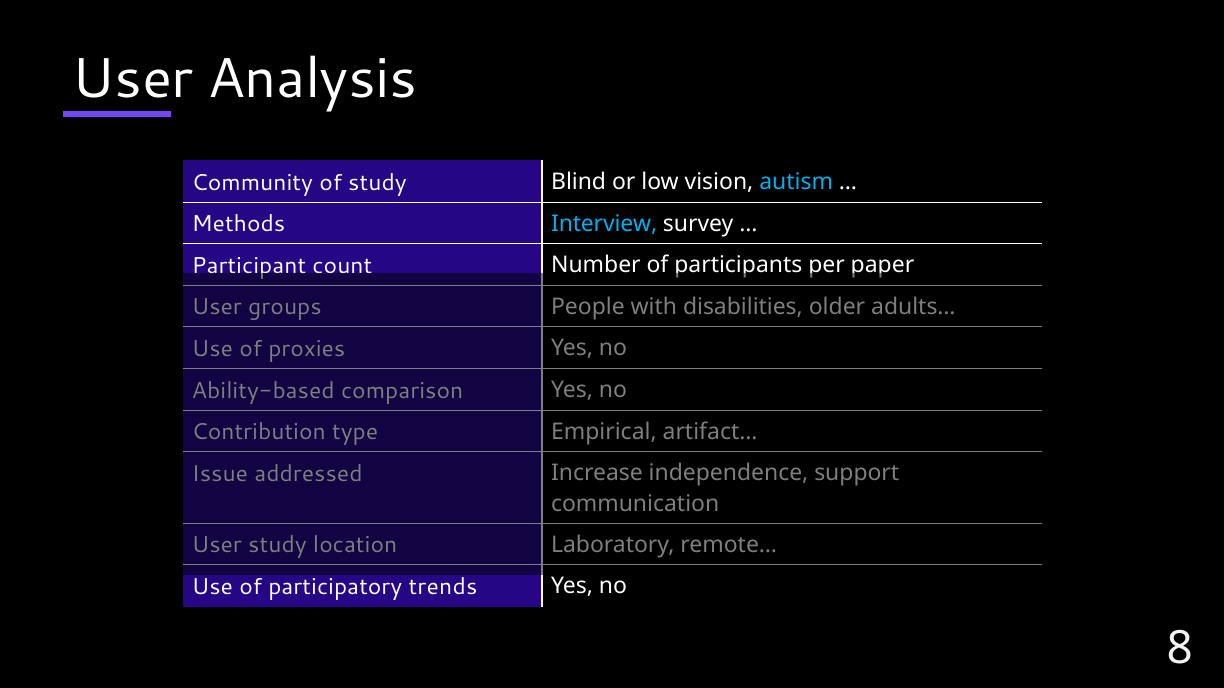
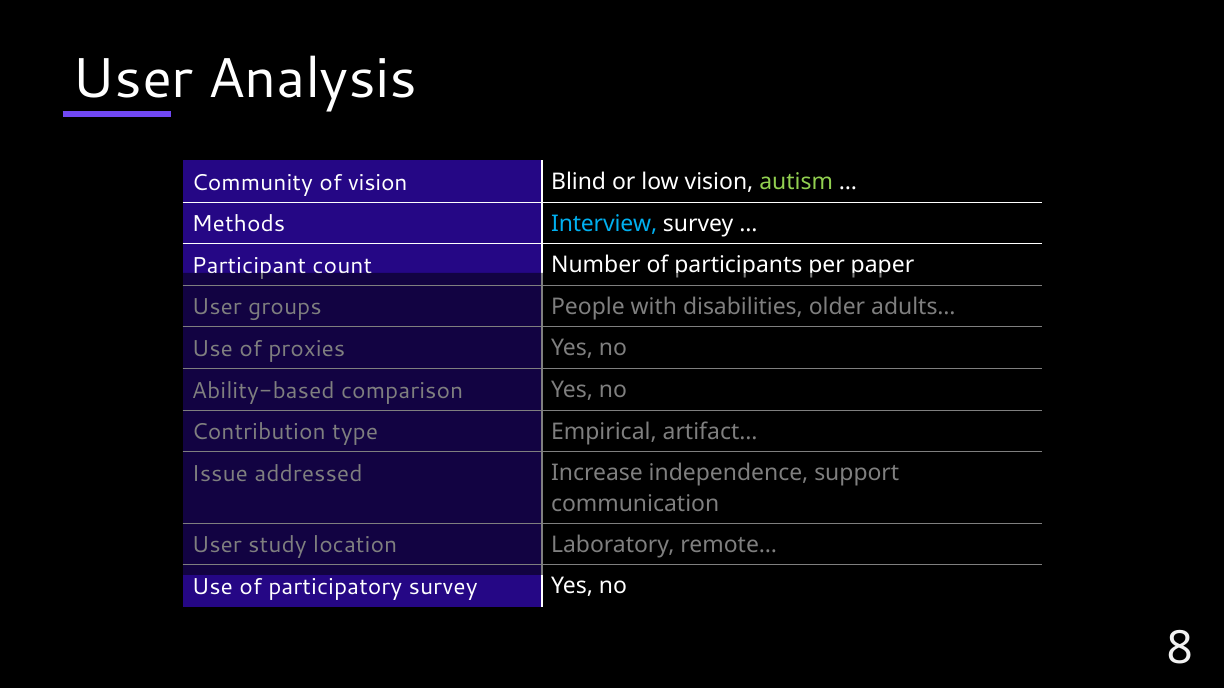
of study: study -> vision
autism colour: light blue -> light green
participatory trends: trends -> survey
